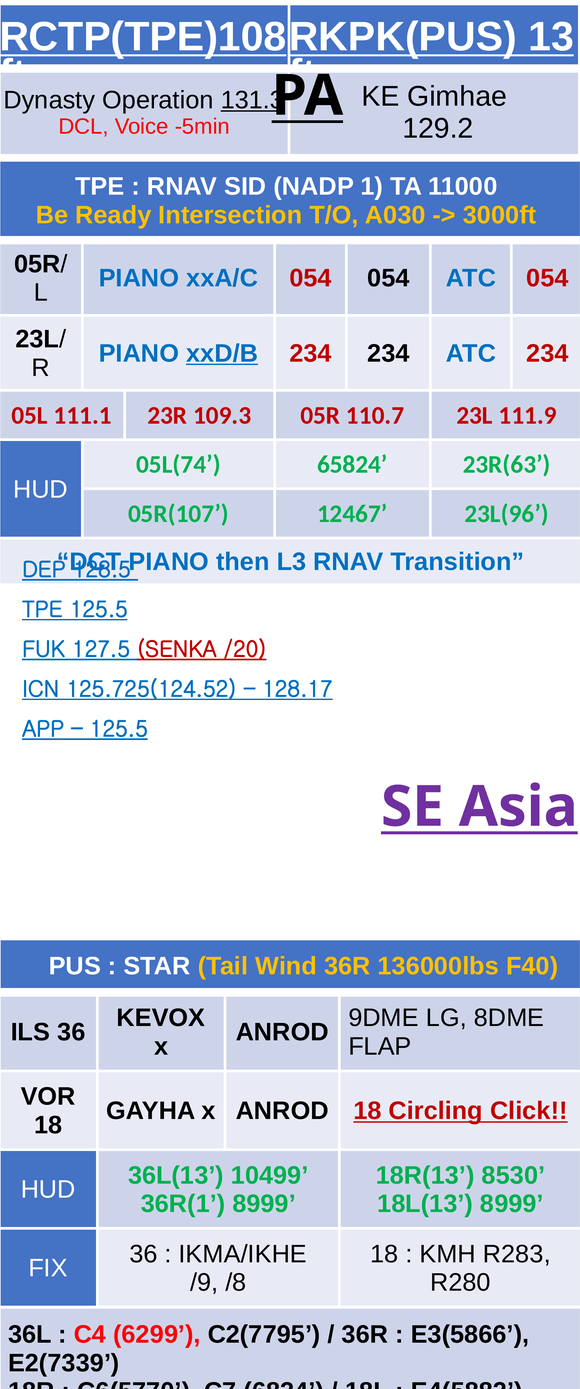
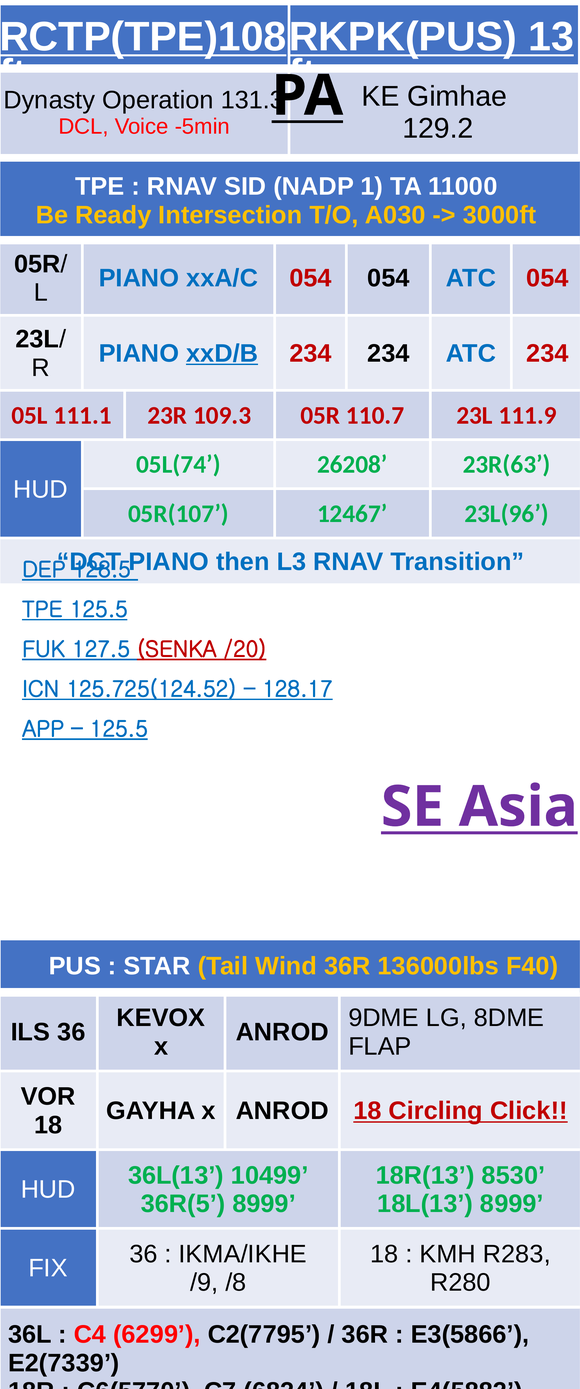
131.3 underline: present -> none
65824: 65824 -> 26208
36R(1: 36R(1 -> 36R(5
